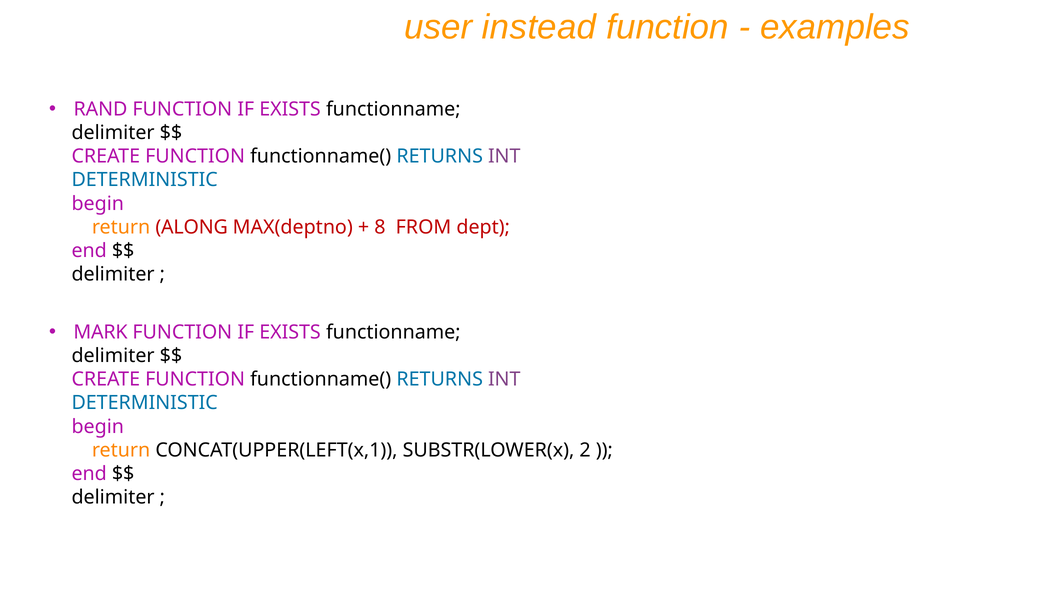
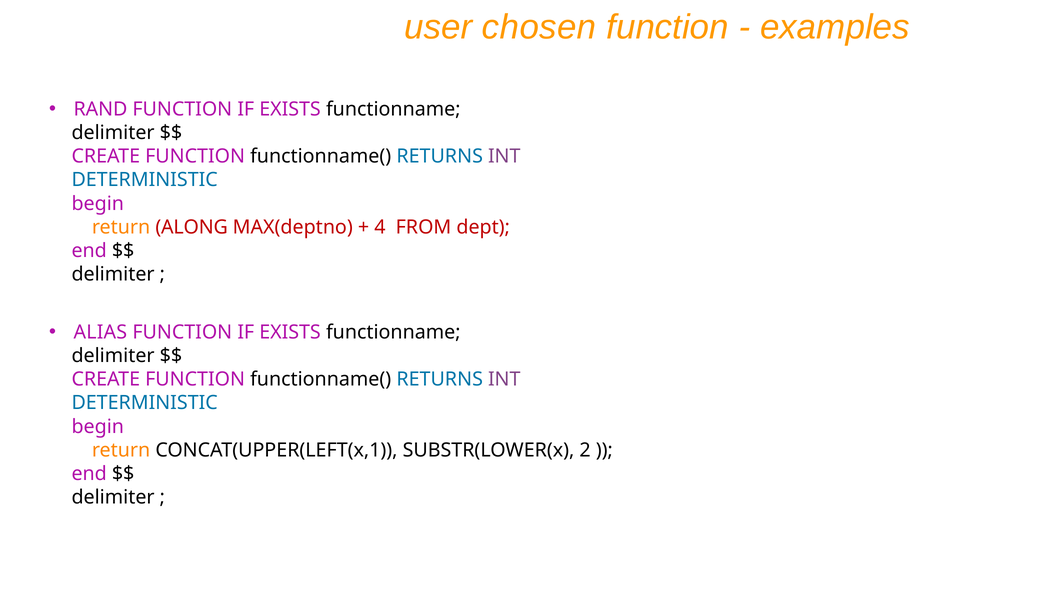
instead: instead -> chosen
8: 8 -> 4
MARK: MARK -> ALIAS
